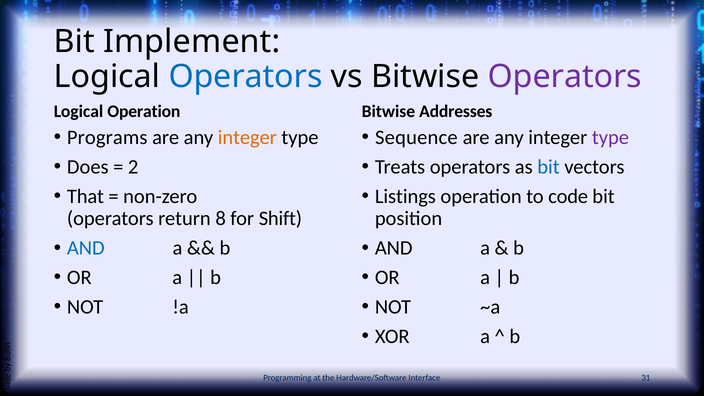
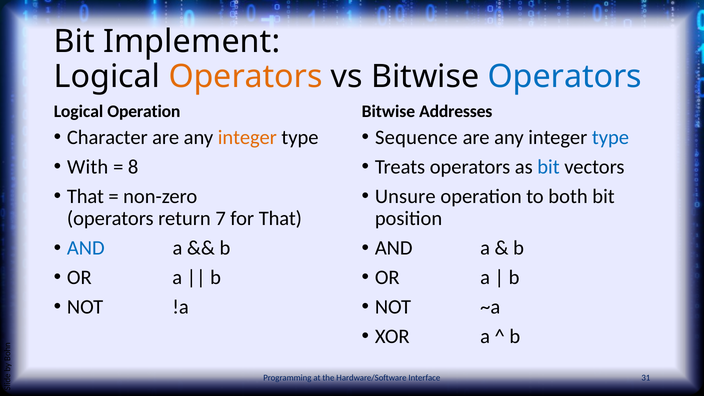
Operators at (246, 77) colour: blue -> orange
Operators at (565, 77) colour: purple -> blue
Programs: Programs -> Character
type at (610, 137) colour: purple -> blue
Does: Does -> With
2: 2 -> 8
Listings: Listings -> Unsure
code: code -> both
8: 8 -> 7
for Shift: Shift -> That
